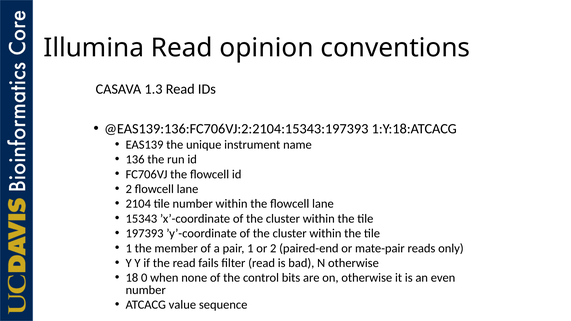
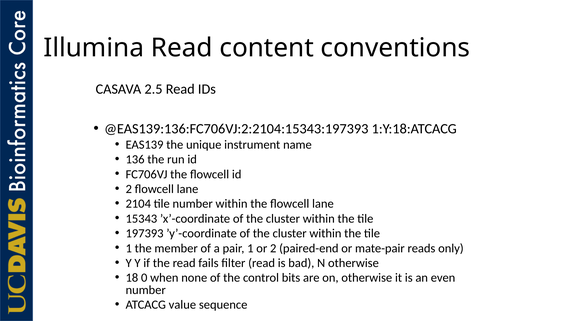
opinion: opinion -> content
1.3: 1.3 -> 2.5
